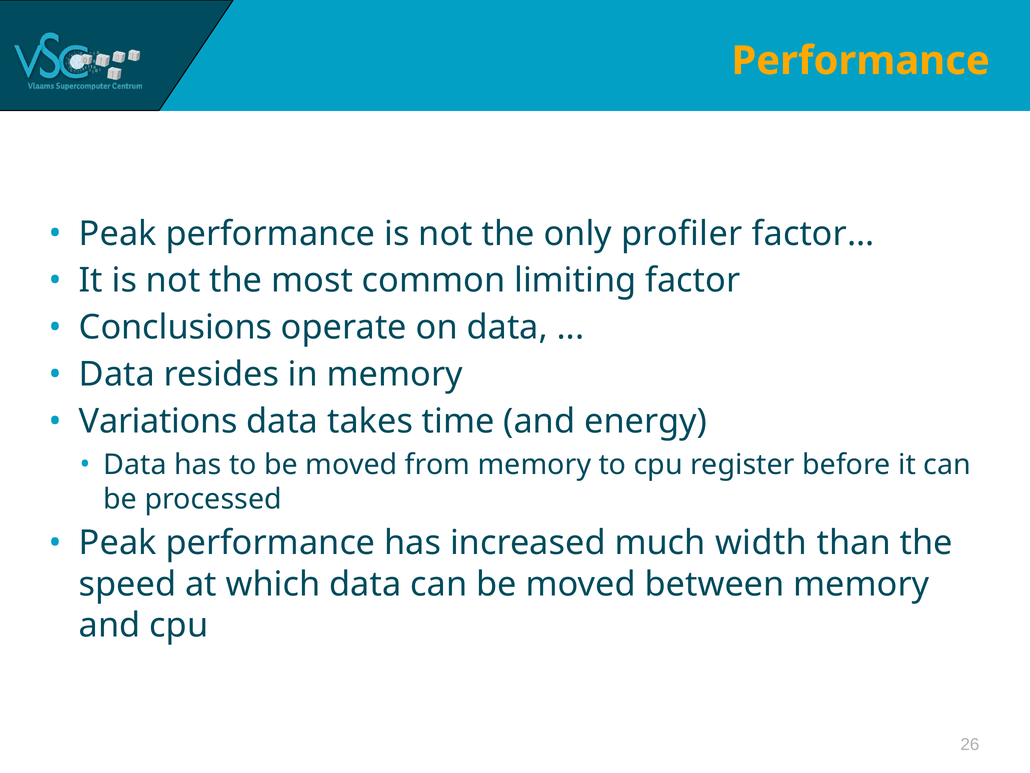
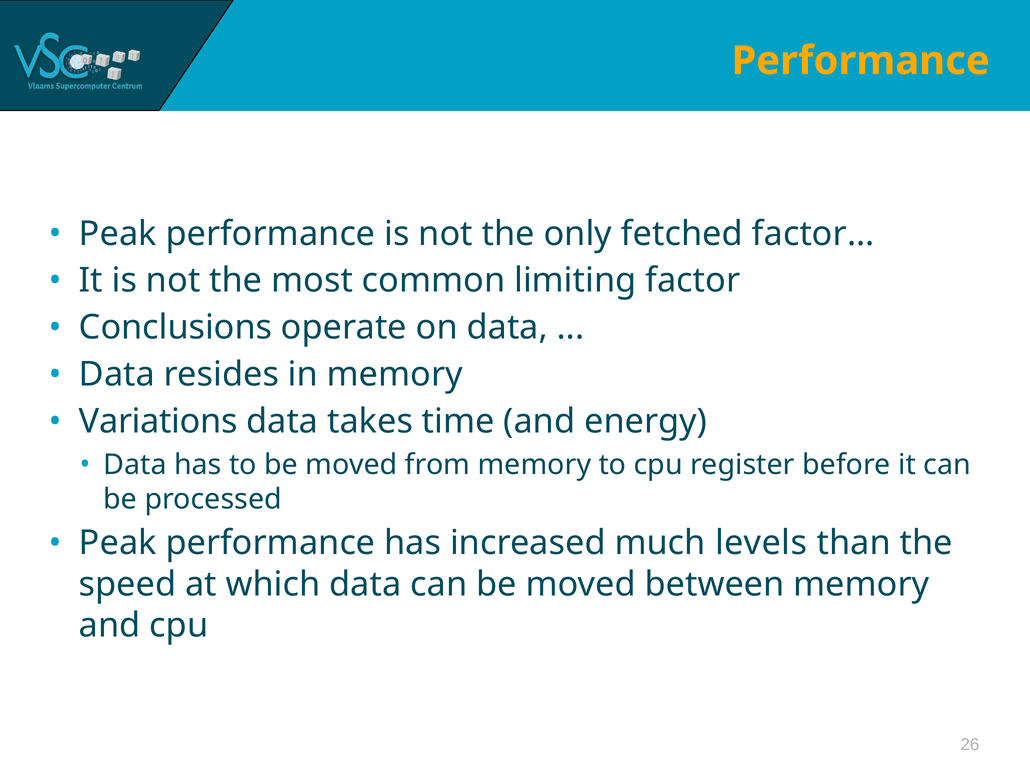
profiler: profiler -> fetched
width: width -> levels
